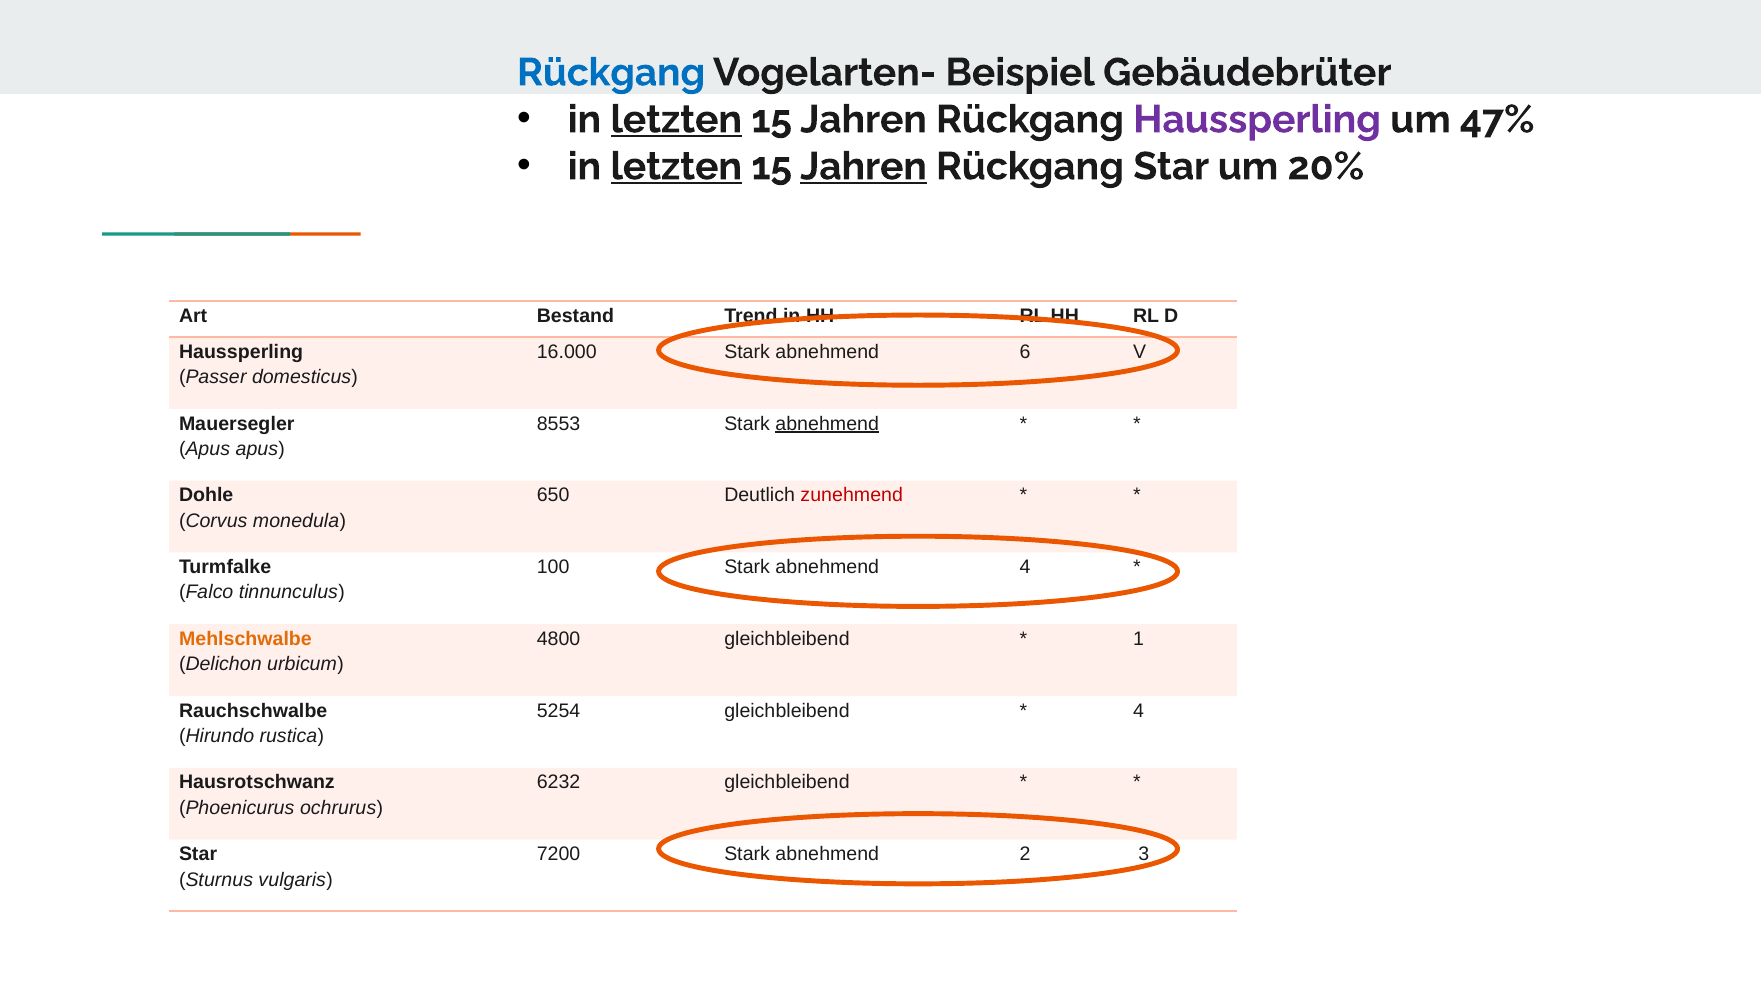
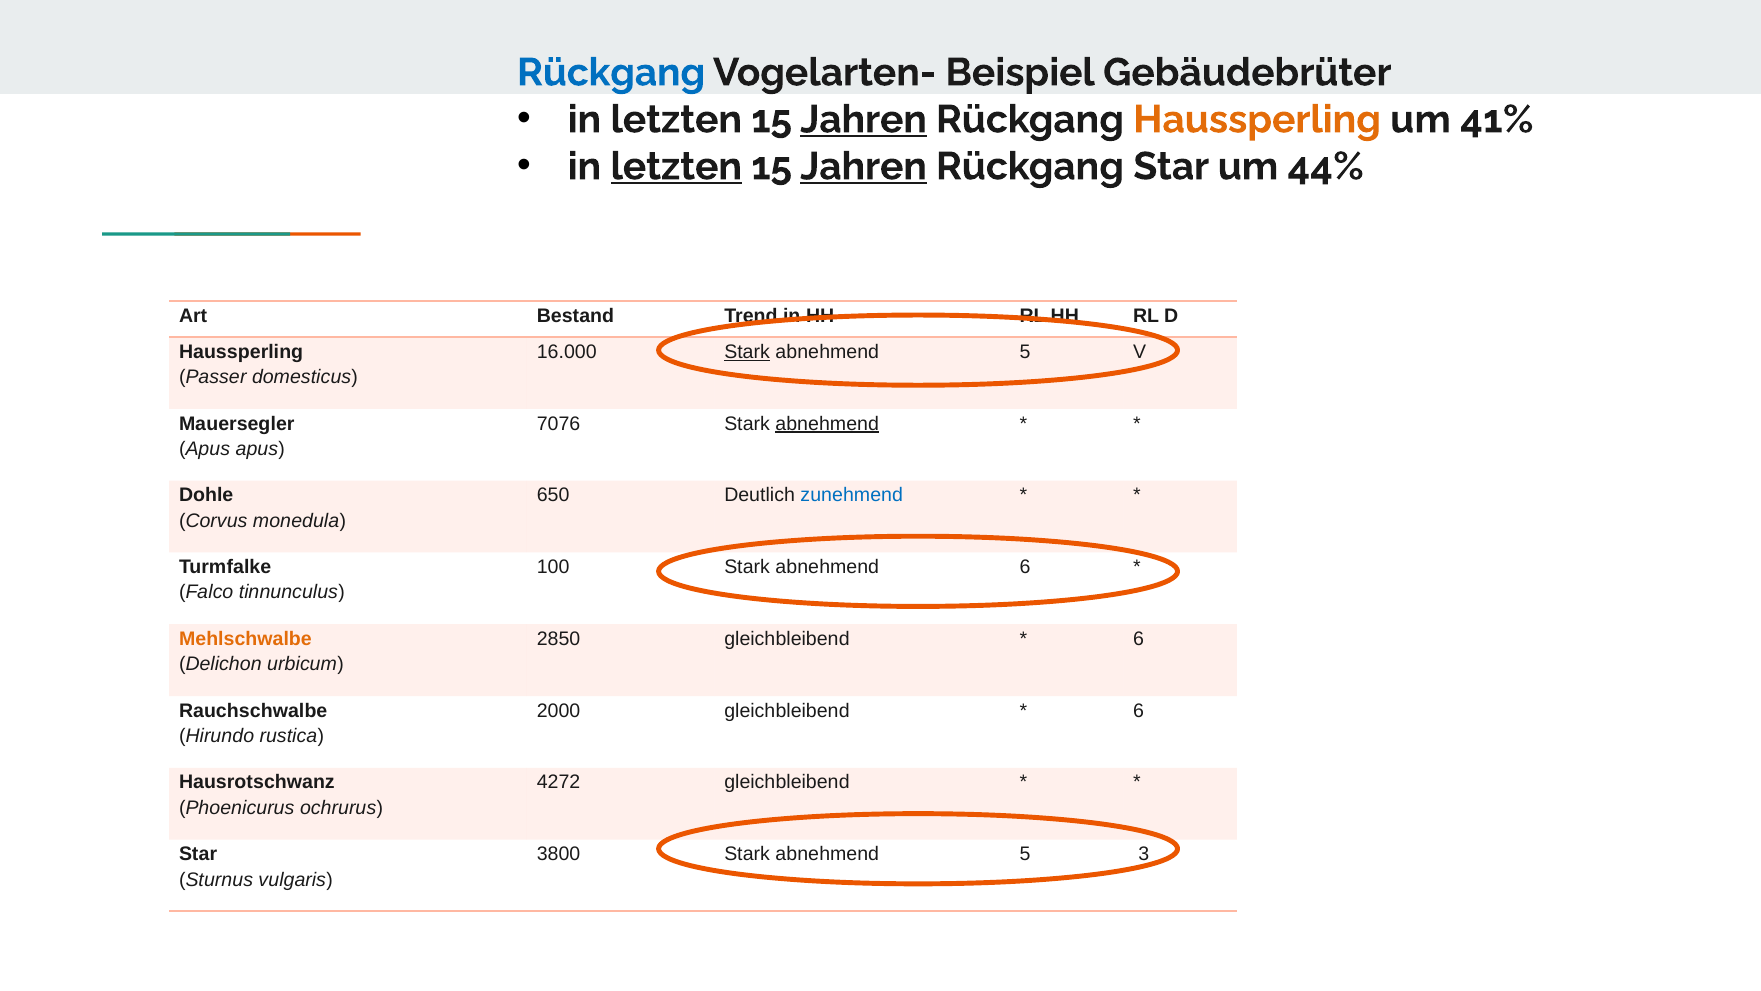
letzten at (676, 119) underline: present -> none
Jahren at (864, 119) underline: none -> present
Haussperling at (1257, 119) colour: purple -> orange
47%: 47% -> 41%
20%: 20% -> 44%
Stark at (747, 352) underline: none -> present
6 at (1025, 352): 6 -> 5
8553: 8553 -> 7076
zunehmend colour: red -> blue
abnehmend 4: 4 -> 6
4800: 4800 -> 2850
1 at (1139, 639): 1 -> 6
5254: 5254 -> 2000
4 at (1139, 710): 4 -> 6
6232: 6232 -> 4272
7200: 7200 -> 3800
2 at (1025, 854): 2 -> 5
